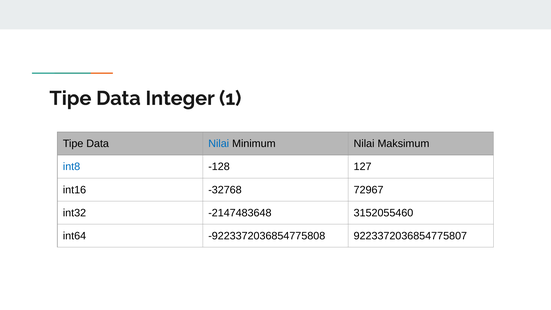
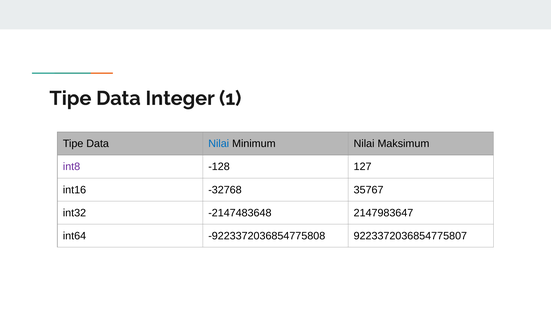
int8 colour: blue -> purple
72967: 72967 -> 35767
3152055460: 3152055460 -> 2147983647
